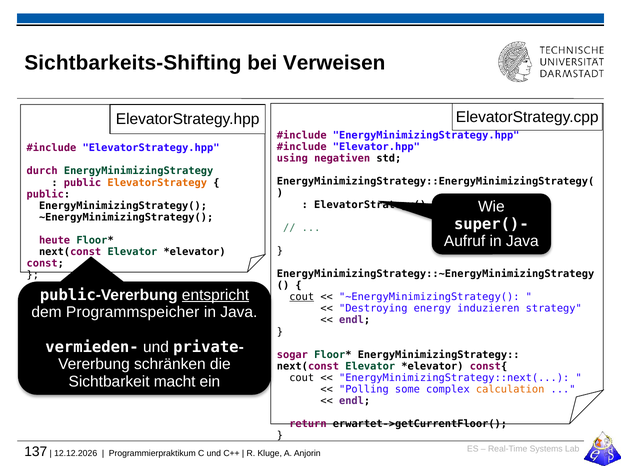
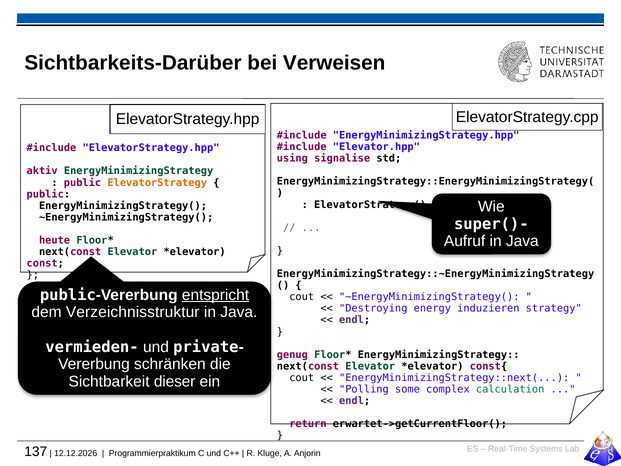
Sichtbarkeits-Shifting: Sichtbarkeits-Shifting -> Sichtbarkeits-Darüber
negativen: negativen -> signalise
durch: durch -> aktiv
cout at (302, 297) underline: present -> none
Programmspeicher: Programmspeicher -> Verzeichnisstruktur
sogar: sogar -> genug
macht: macht -> dieser
calculation colour: orange -> green
